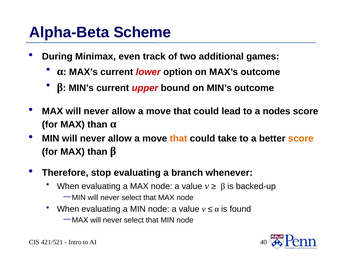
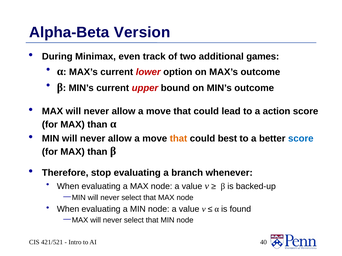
Scheme: Scheme -> Version
nodes: nodes -> action
take: take -> best
score at (301, 139) colour: orange -> blue
